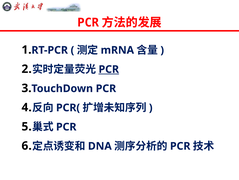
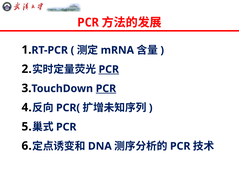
PCR at (106, 88) underline: none -> present
